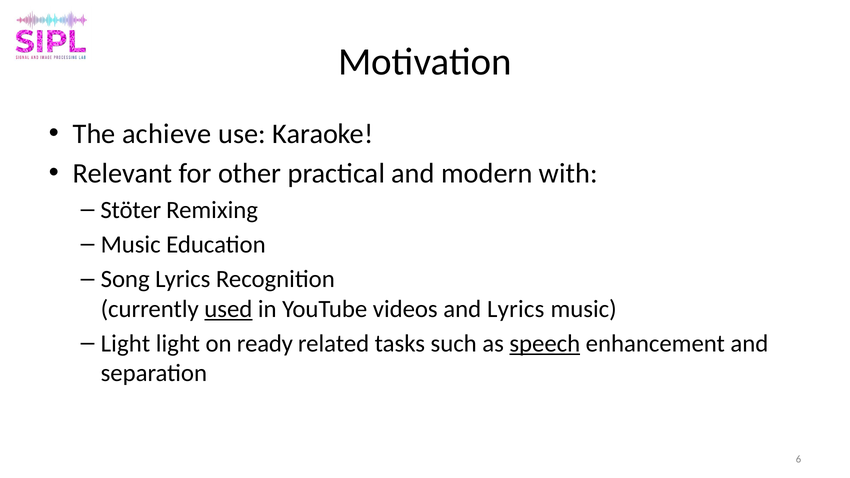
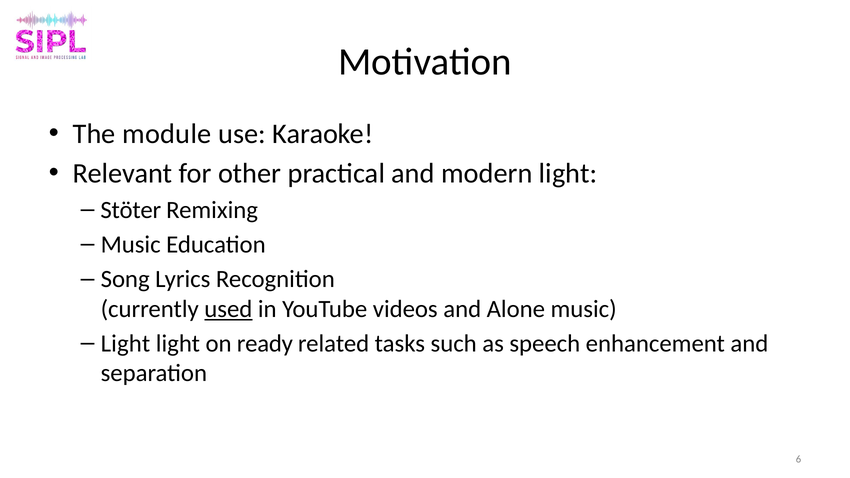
achieve: achieve -> module
modern with: with -> light
and Lyrics: Lyrics -> Alone
speech underline: present -> none
